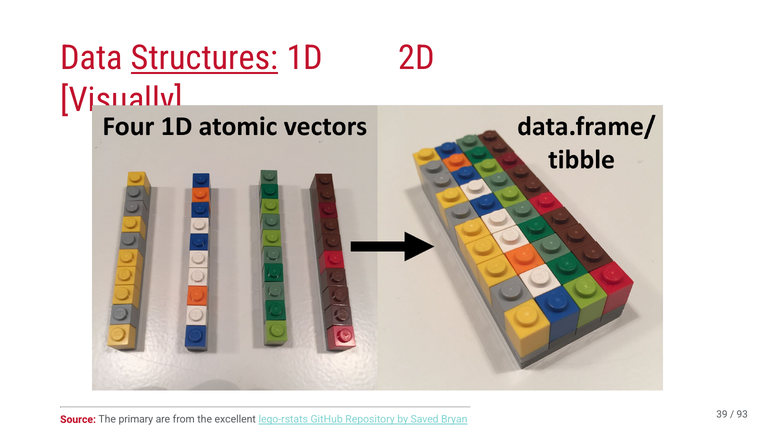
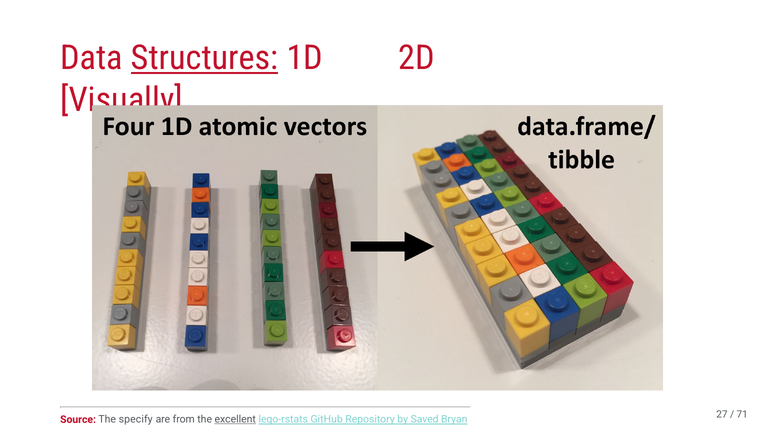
primary: primary -> specify
excellent underline: none -> present
39: 39 -> 27
93: 93 -> 71
